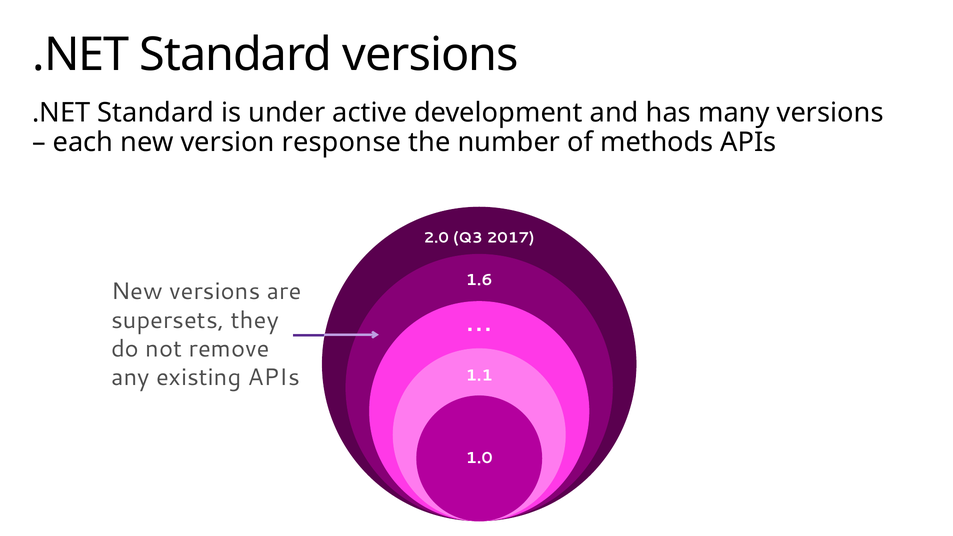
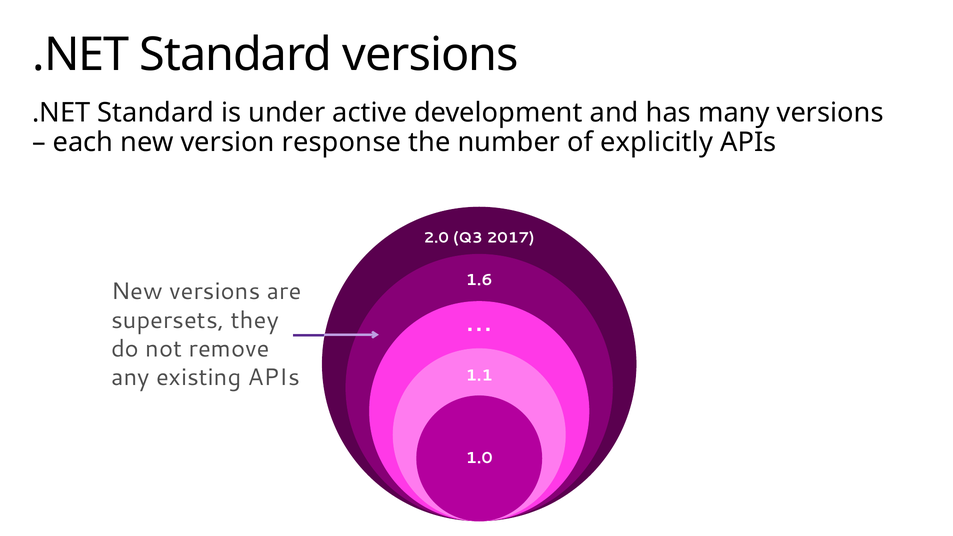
methods: methods -> explicitly
